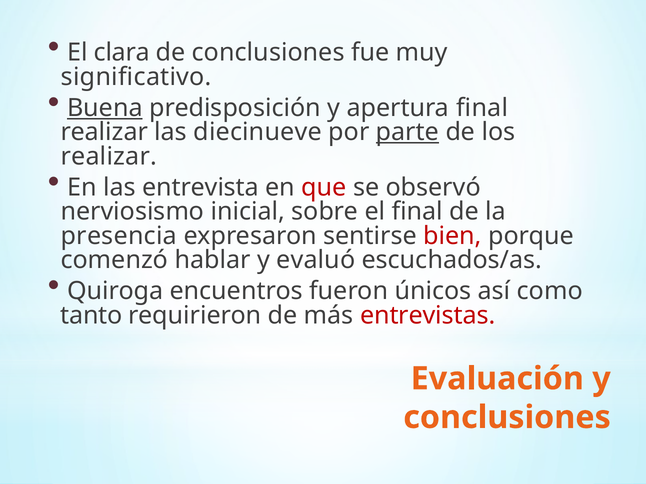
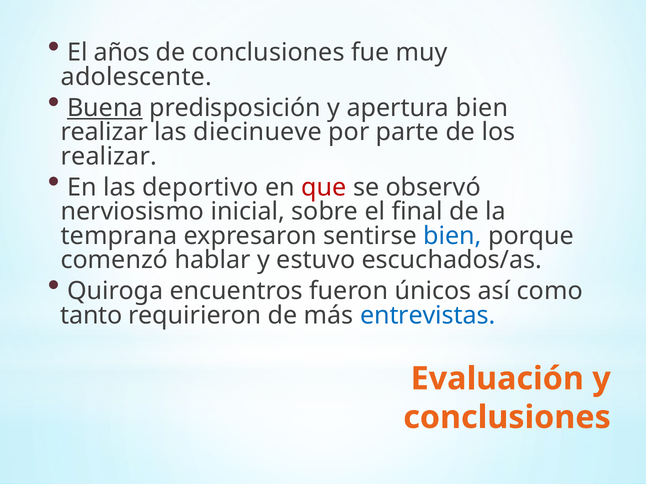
clara: clara -> años
significativo: significativo -> adolescente
apertura final: final -> bien
parte underline: present -> none
entrevista: entrevista -> deportivo
presencia: presencia -> temprana
bien at (453, 236) colour: red -> blue
evaluó: evaluó -> estuvo
entrevistas colour: red -> blue
